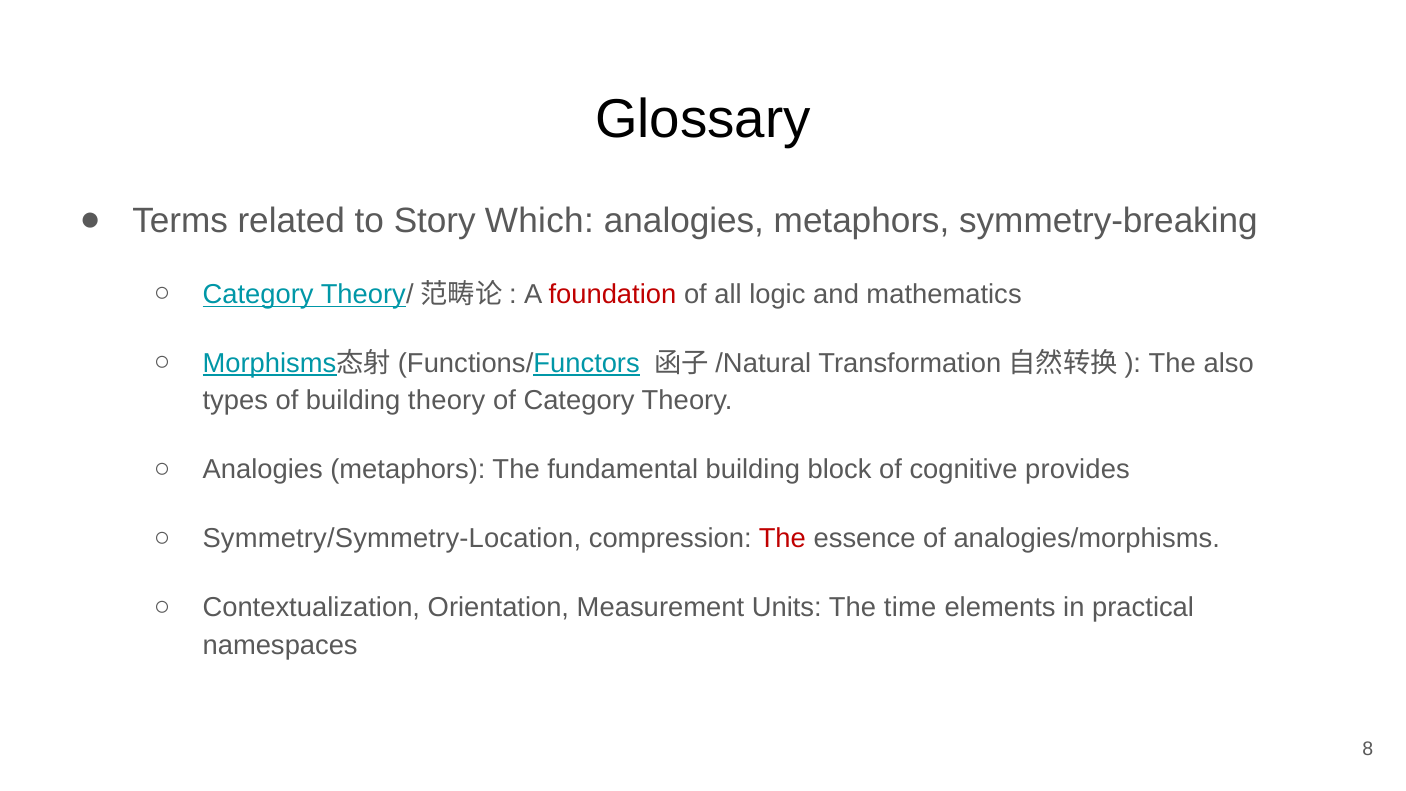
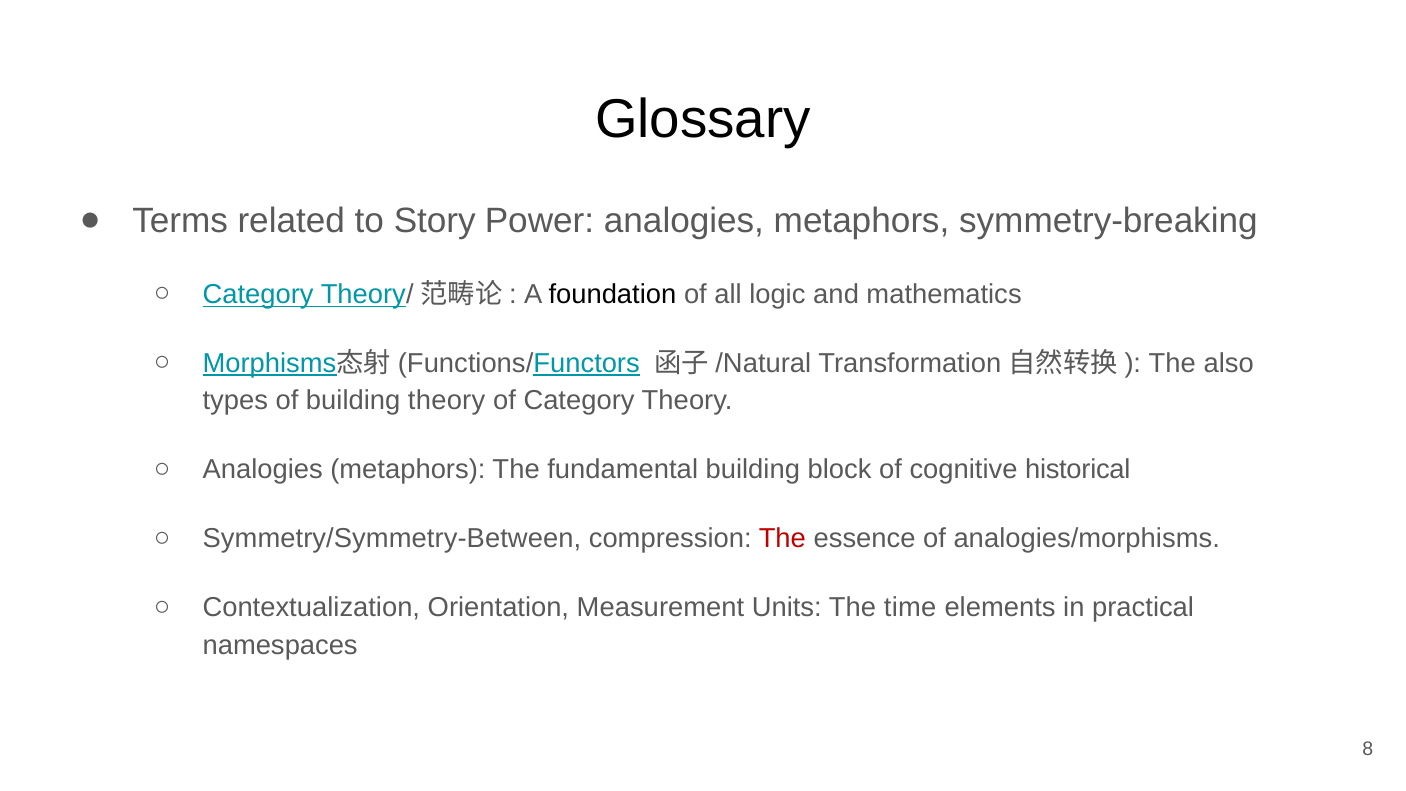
Which: Which -> Power
foundation colour: red -> black
provides: provides -> historical
Symmetry/Symmetry-Location: Symmetry/Symmetry-Location -> Symmetry/Symmetry-Between
